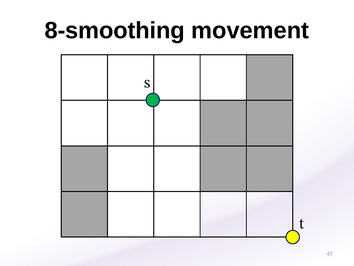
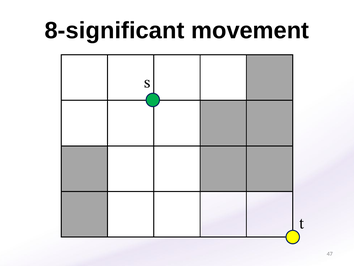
8-smoothing: 8-smoothing -> 8-significant
